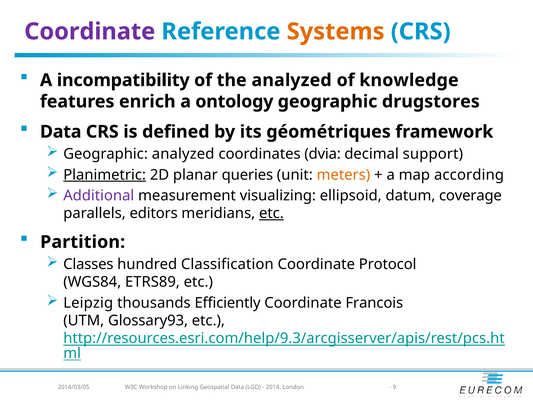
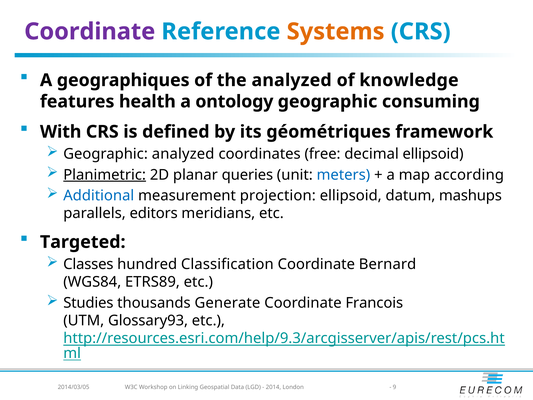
incompatibility: incompatibility -> geographiques
enrich: enrich -> health
drugstores: drugstores -> consuming
Data at (61, 132): Data -> With
dvia: dvia -> free
decimal support: support -> ellipsoid
meters colour: orange -> blue
Additional colour: purple -> blue
visualizing: visualizing -> projection
coverage: coverage -> mashups
etc at (271, 213) underline: present -> none
Partition: Partition -> Targeted
Protocol: Protocol -> Bernard
Leipzig: Leipzig -> Studies
Efficiently: Efficiently -> Generate
